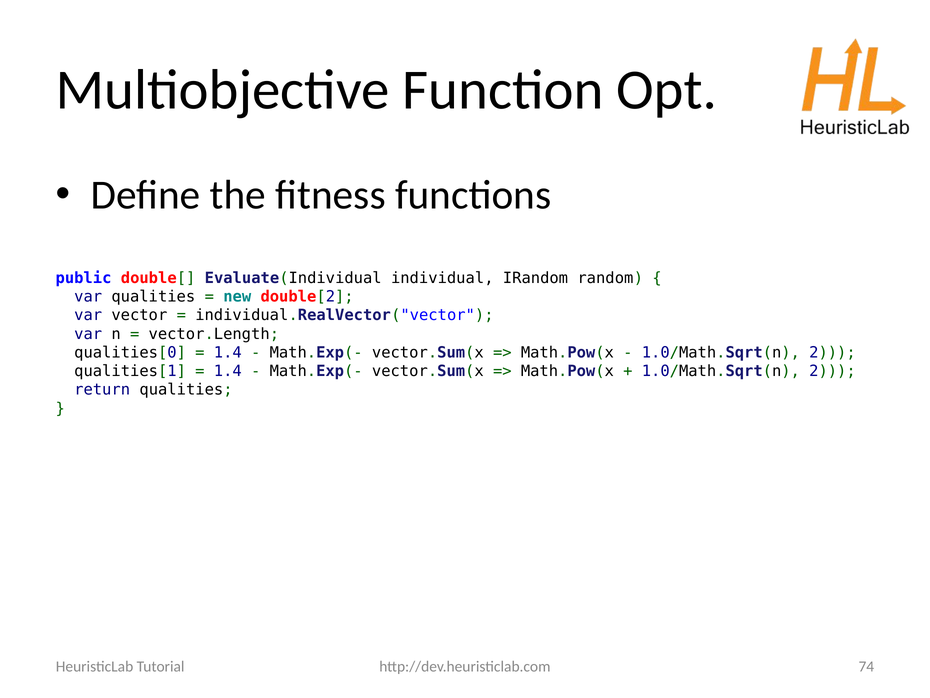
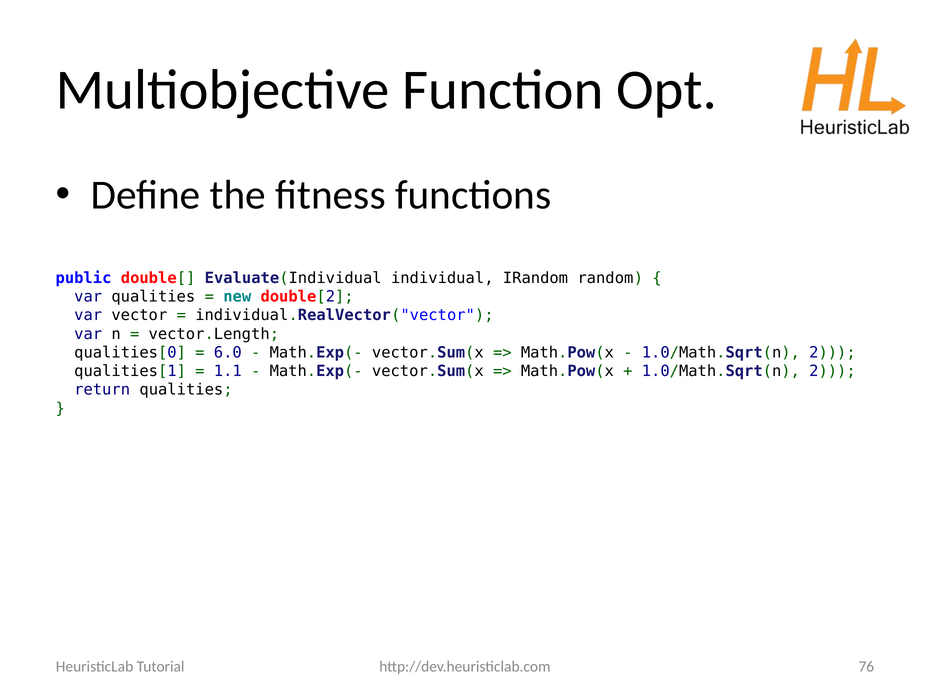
1.4 at (228, 352): 1.4 -> 6.0
1.4 at (228, 371): 1.4 -> 1.1
74: 74 -> 76
